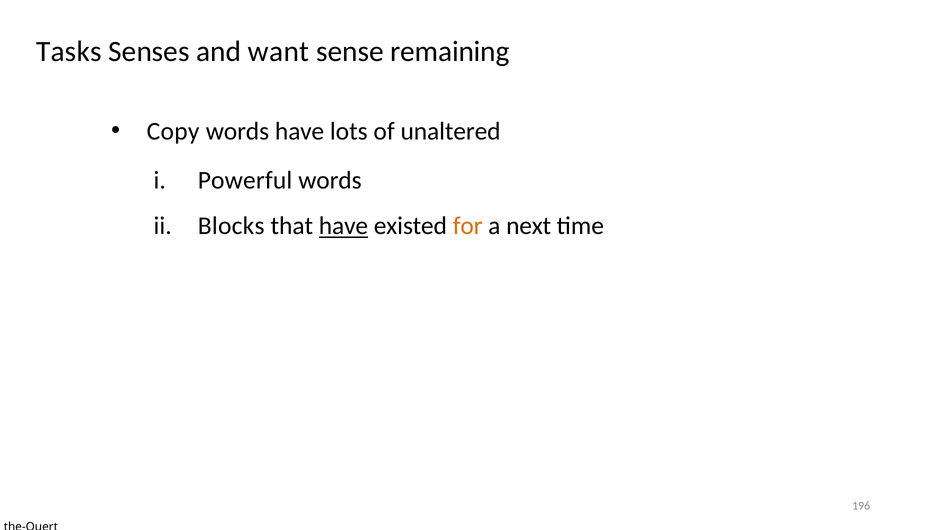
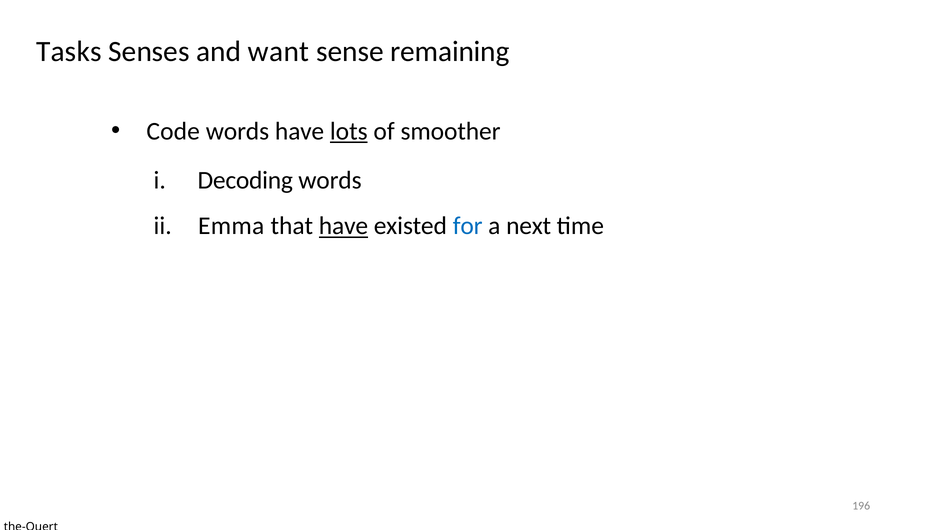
Copy: Copy -> Code
lots underline: none -> present
unaltered: unaltered -> smoother
Powerful: Powerful -> Decoding
Blocks: Blocks -> Emma
for colour: orange -> blue
